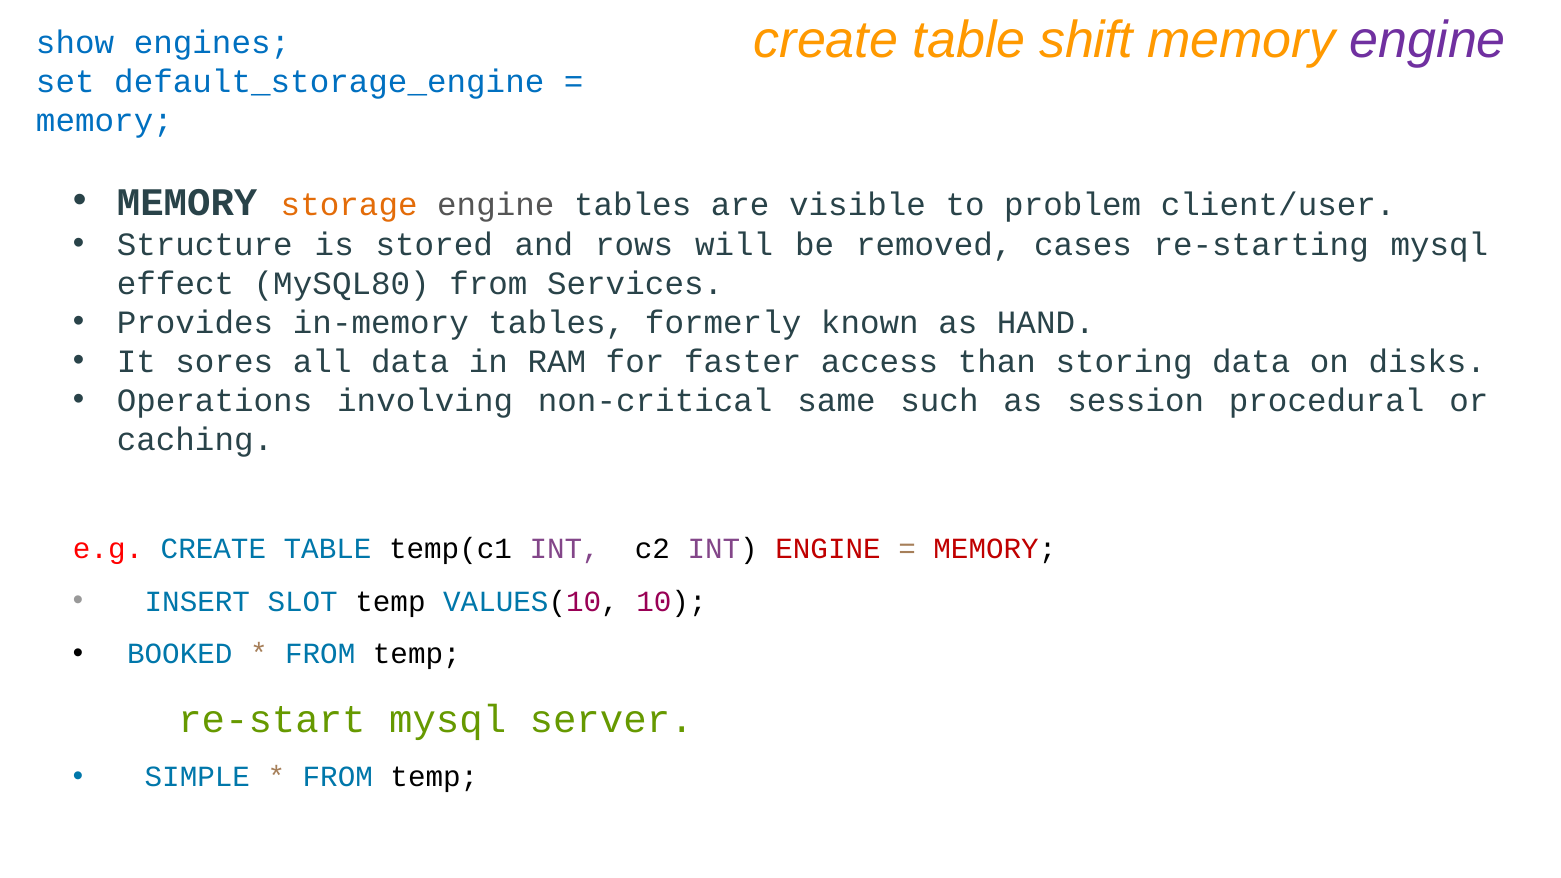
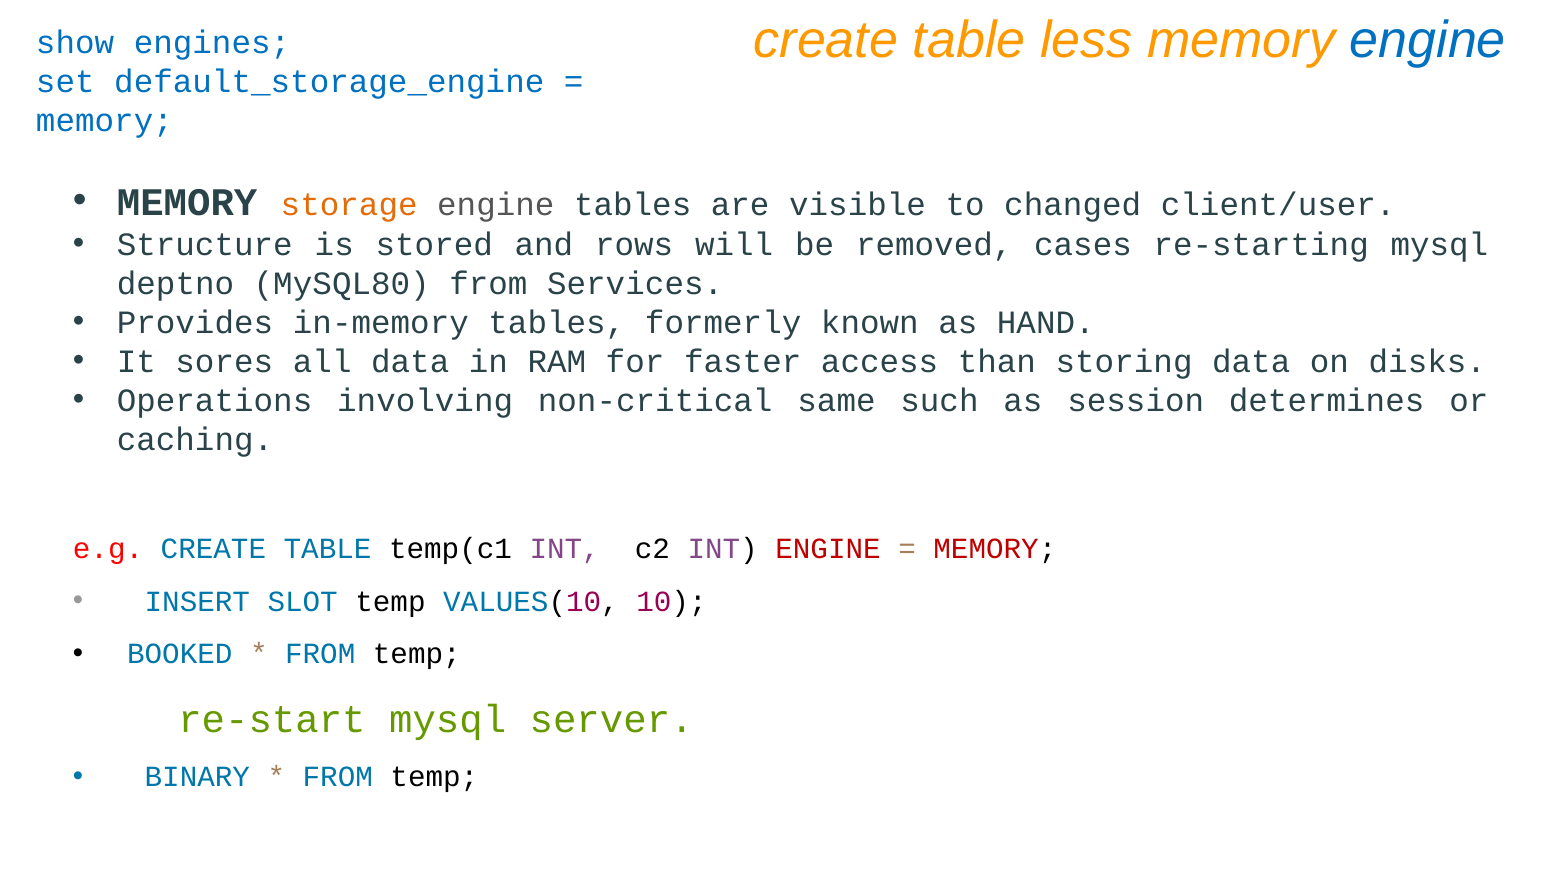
shift: shift -> less
engine at (1428, 41) colour: purple -> blue
problem: problem -> changed
effect: effect -> deptno
procedural: procedural -> determines
SIMPLE: SIMPLE -> BINARY
